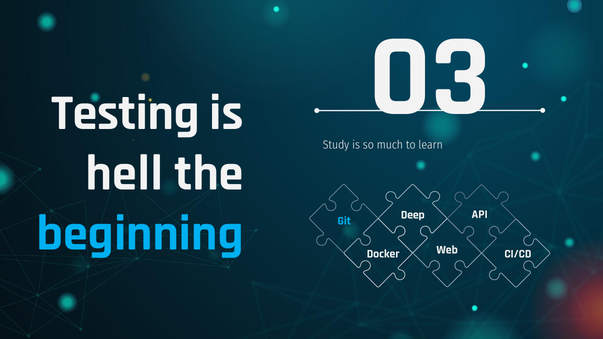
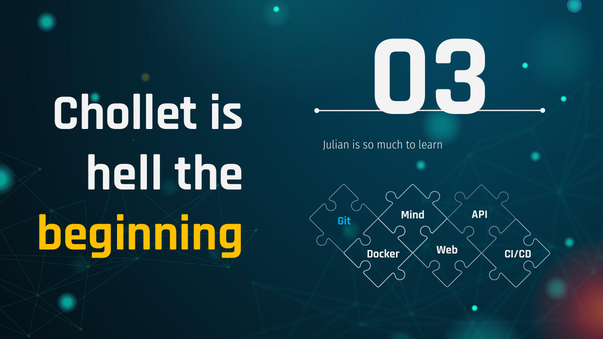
Testing: Testing -> Chollet
Study: Study -> Julian
Deep: Deep -> Mind
beginning colour: light blue -> yellow
